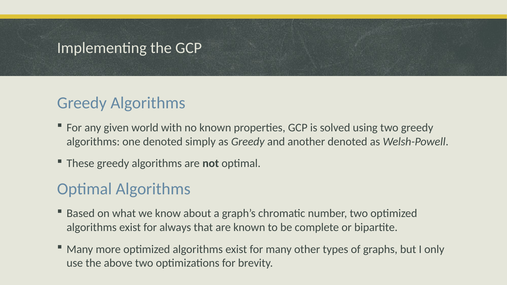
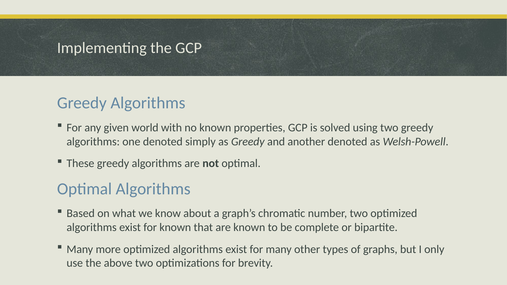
for always: always -> known
